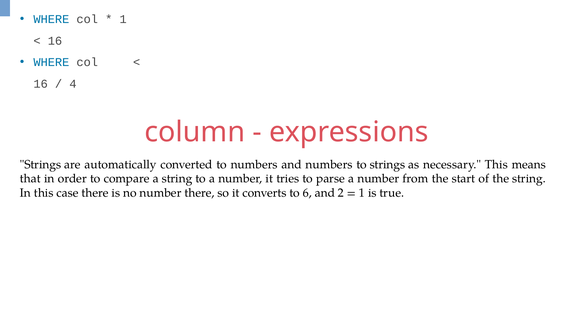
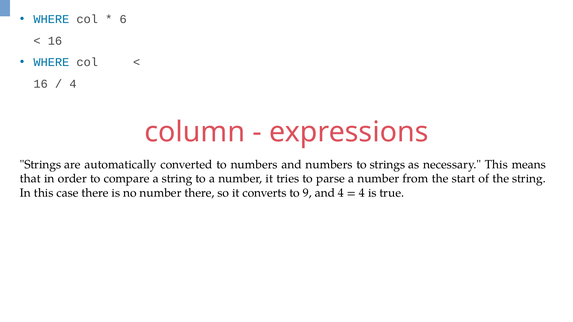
1 at (123, 19): 1 -> 6
6: 6 -> 9
and 2: 2 -> 4
1 at (362, 193): 1 -> 4
